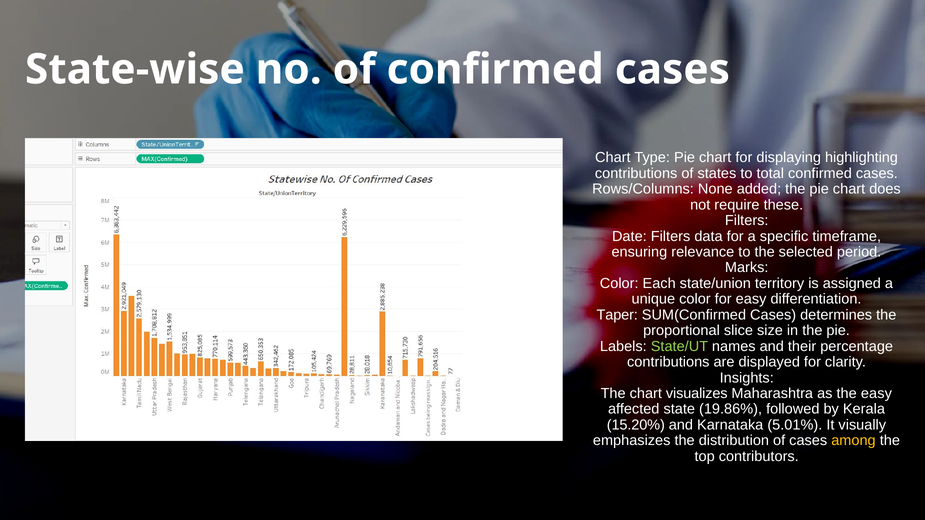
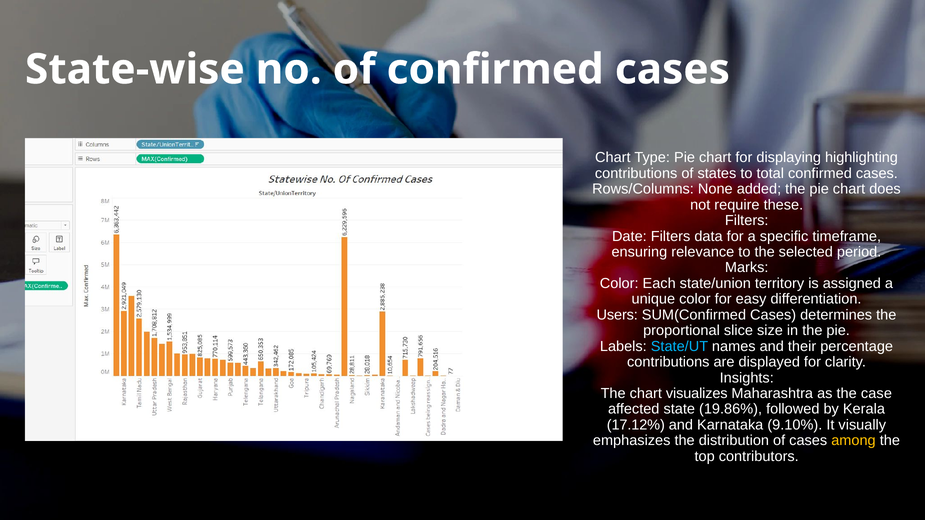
Taper: Taper -> Users
State/UT colour: light green -> light blue
the easy: easy -> case
15.20%: 15.20% -> 17.12%
5.01%: 5.01% -> 9.10%
